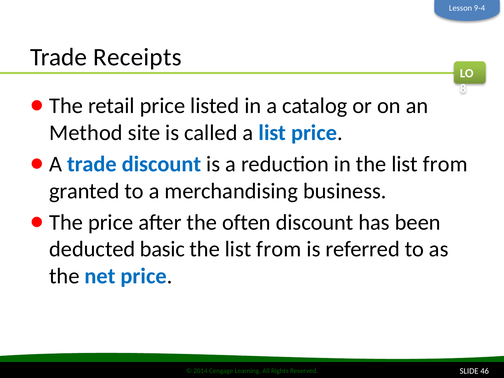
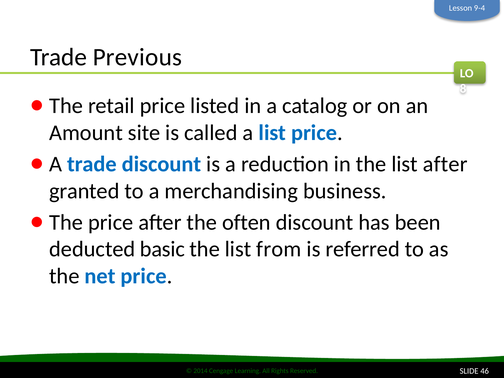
Receipts: Receipts -> Previous
Method: Method -> Amount
in the list from: from -> after
